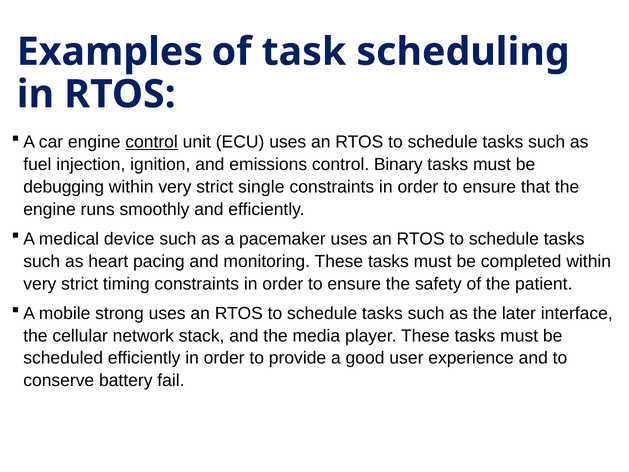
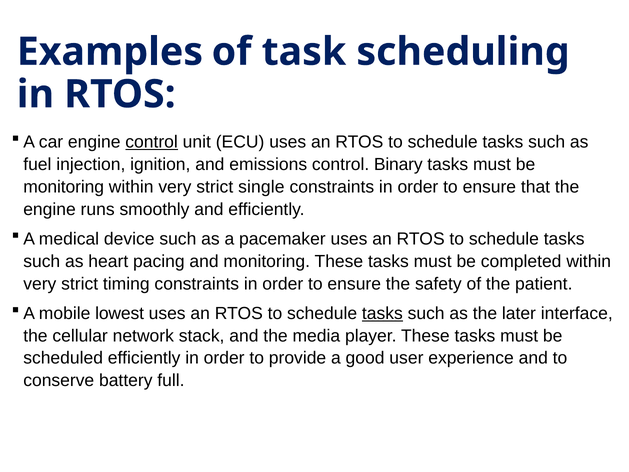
debugging at (64, 187): debugging -> monitoring
strong: strong -> lowest
tasks at (382, 313) underline: none -> present
fail: fail -> full
